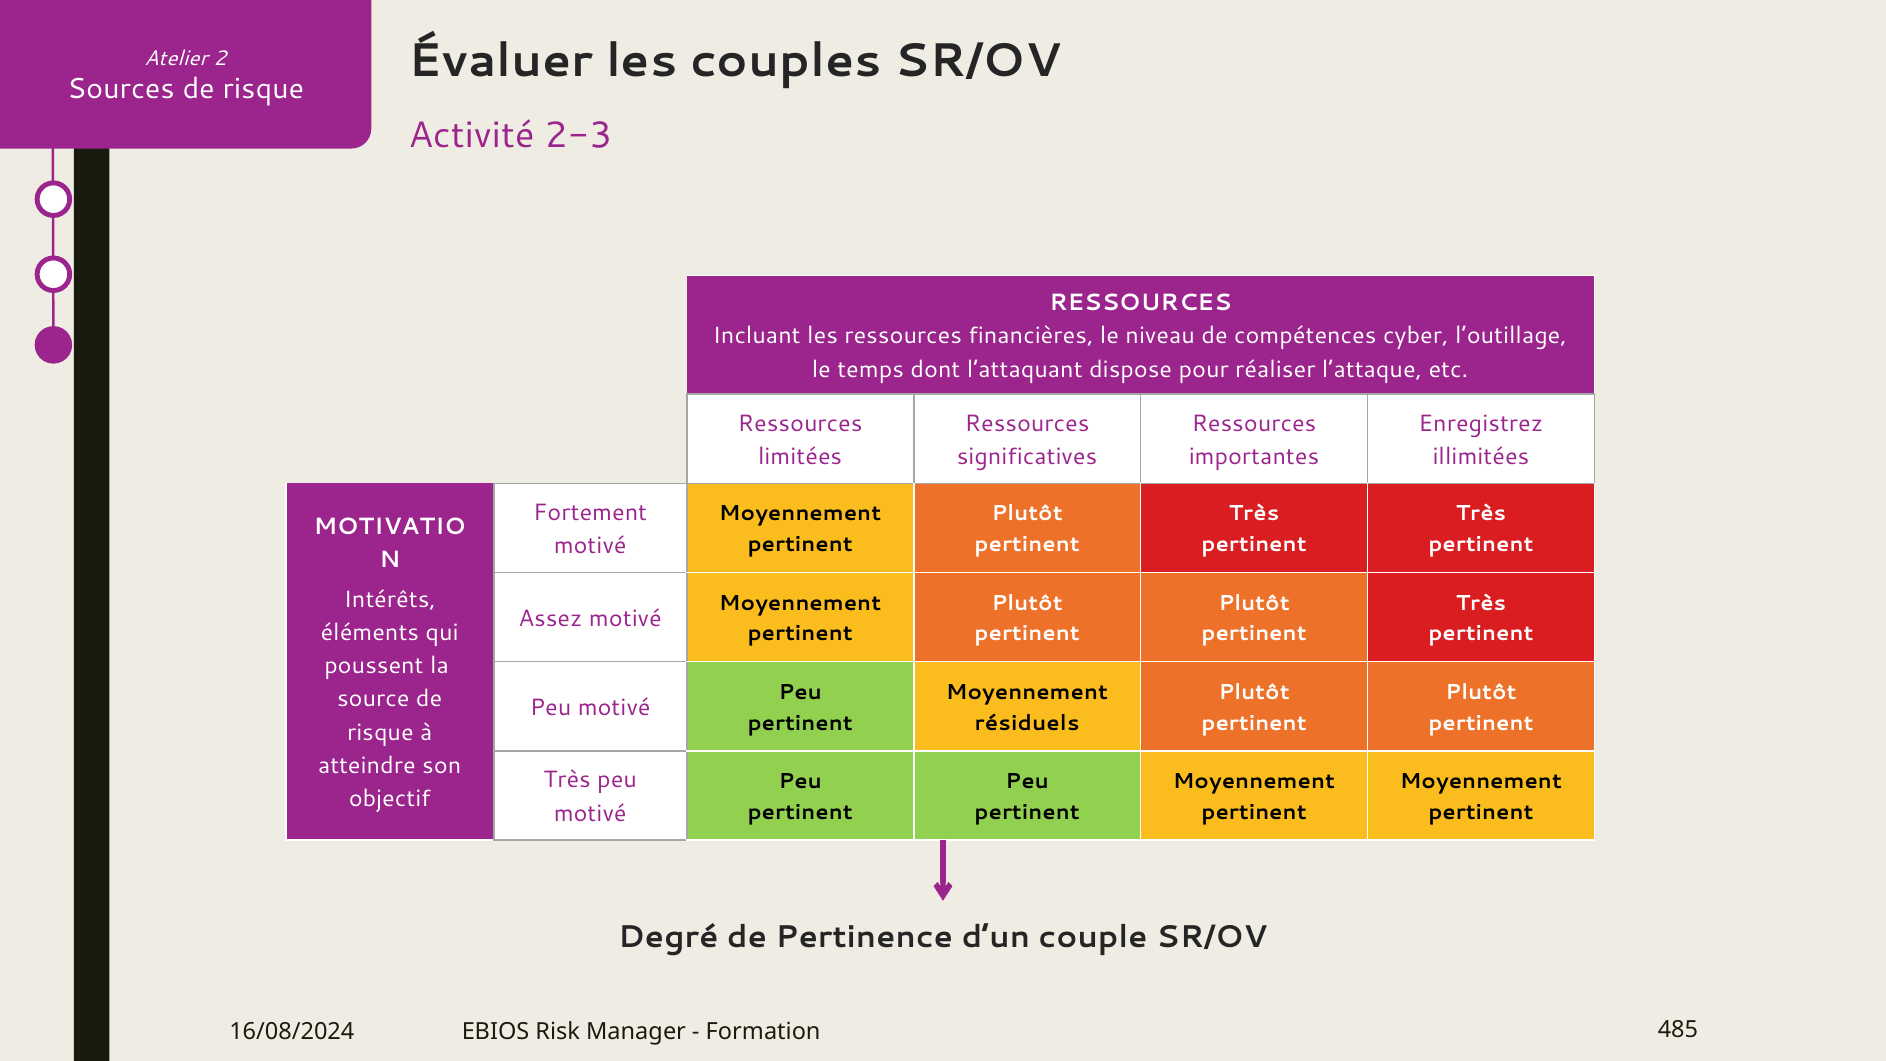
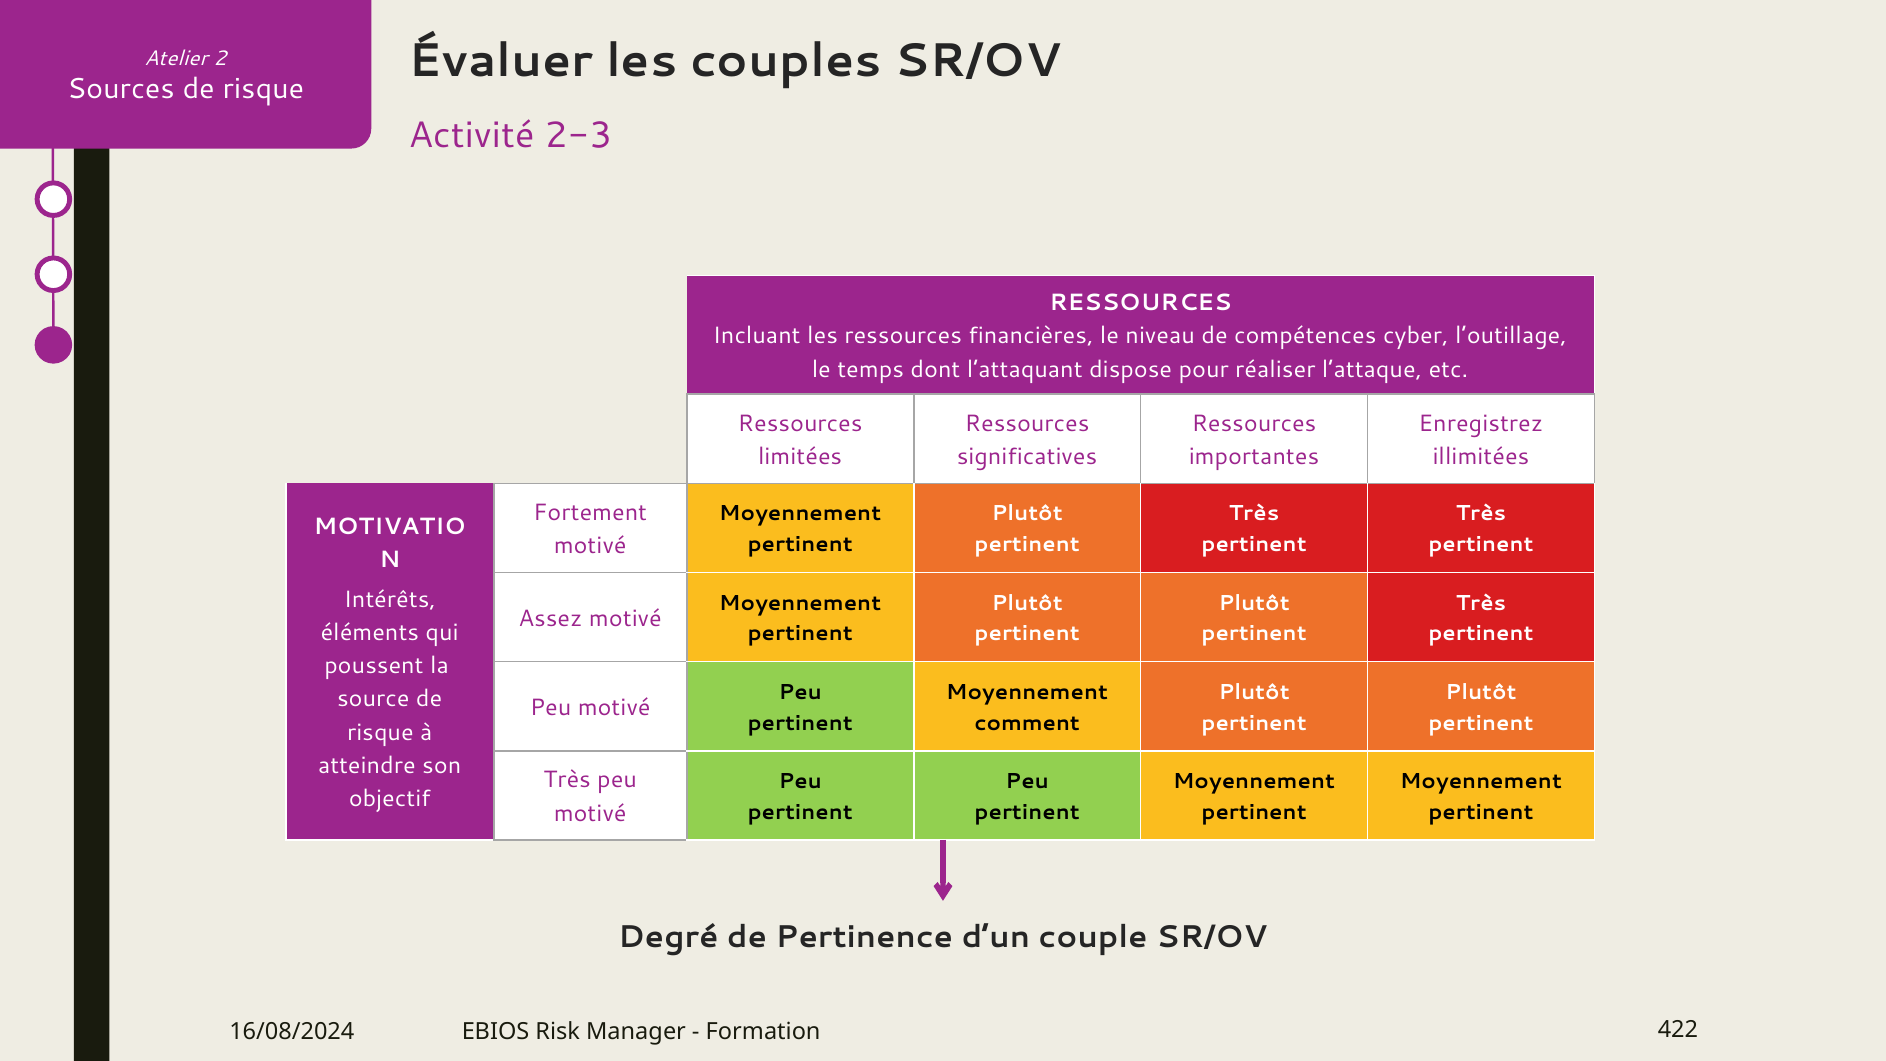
résiduels: résiduels -> comment
485: 485 -> 422
